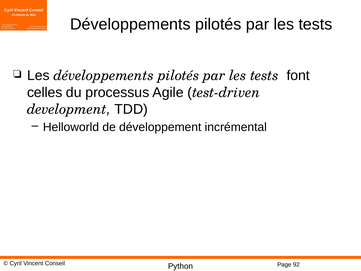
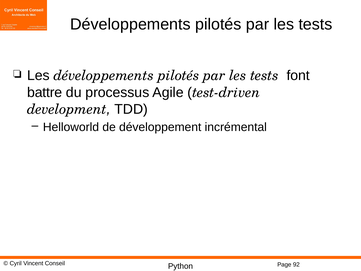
celles: celles -> battre
